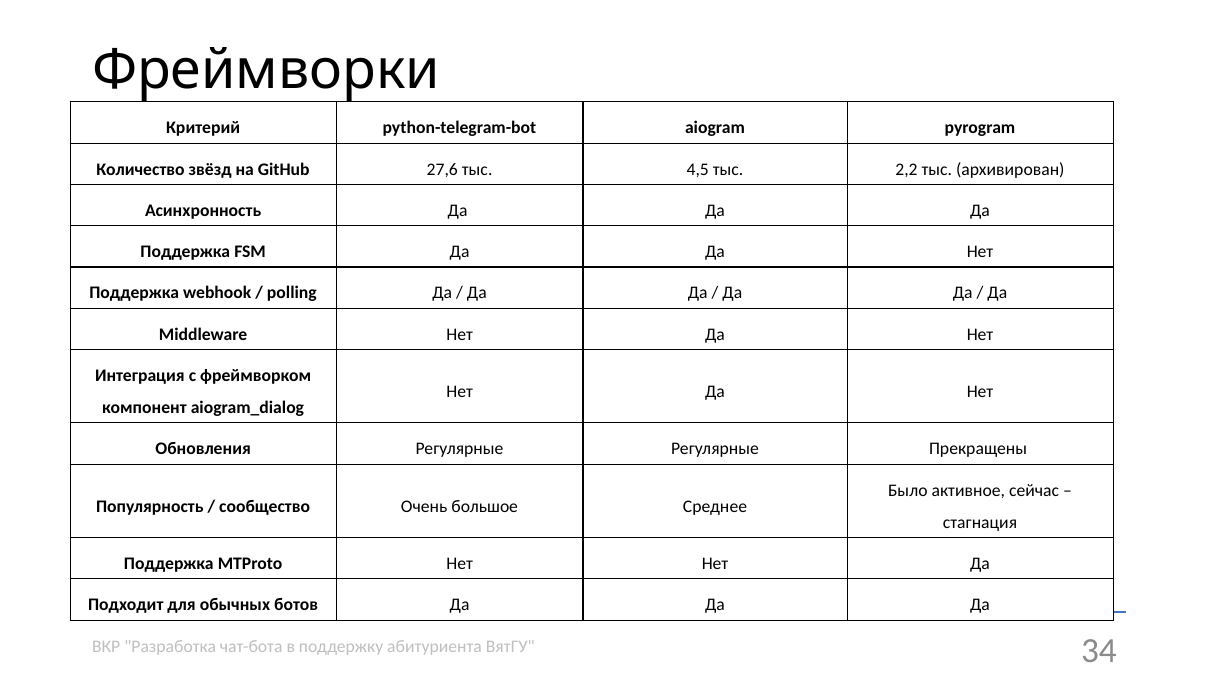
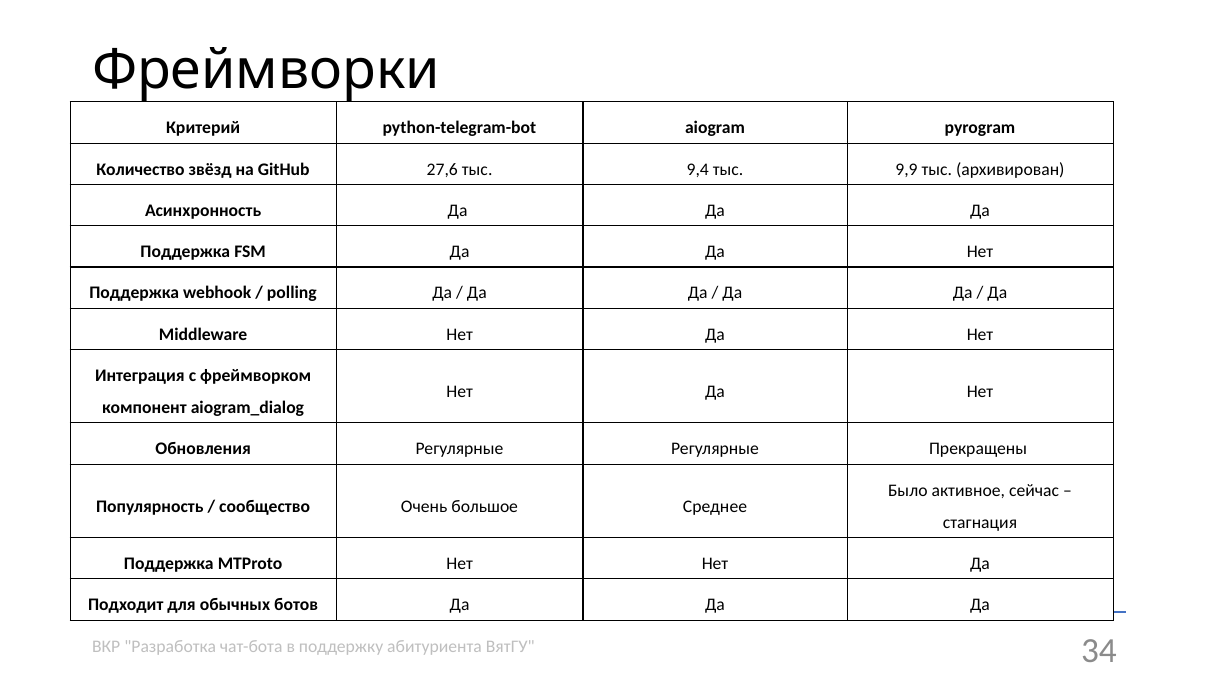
4,5: 4,5 -> 9,4
2,2: 2,2 -> 9,9
